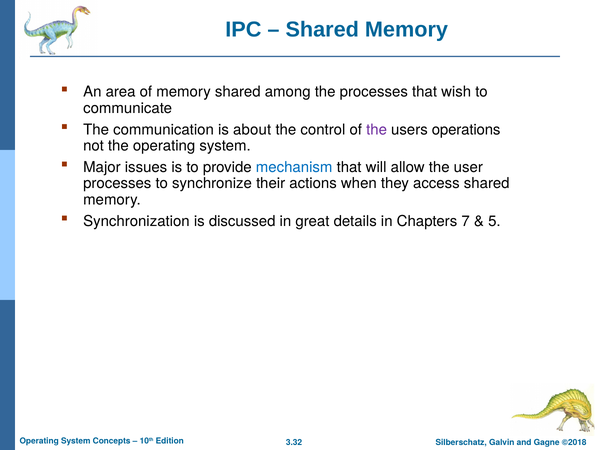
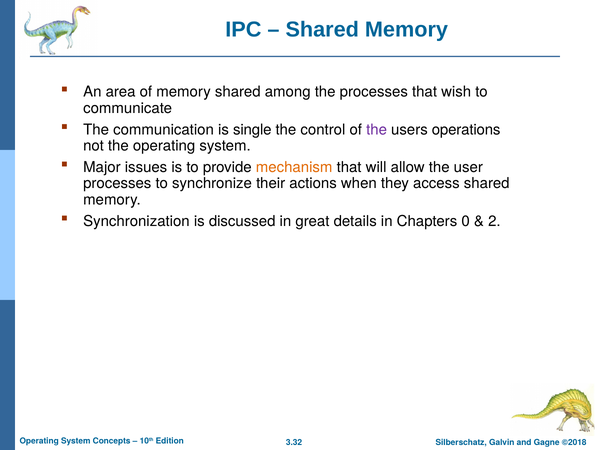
about: about -> single
mechanism colour: blue -> orange
7: 7 -> 0
5: 5 -> 2
